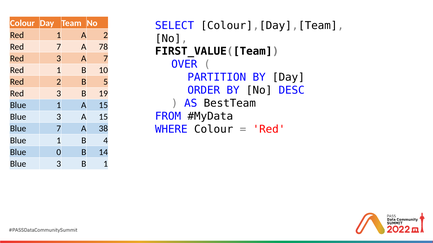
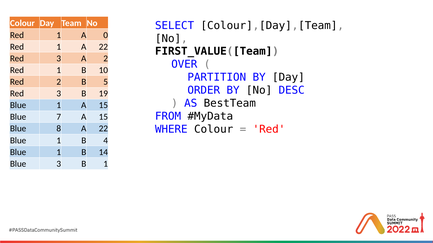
A 2: 2 -> 0
7 at (59, 47): 7 -> 1
78 at (103, 47): 78 -> 22
A 7: 7 -> 2
3 at (59, 117): 3 -> 7
Blue 7: 7 -> 8
38 at (103, 129): 38 -> 22
0 at (59, 152): 0 -> 1
